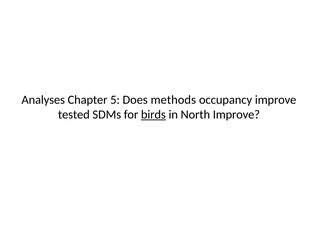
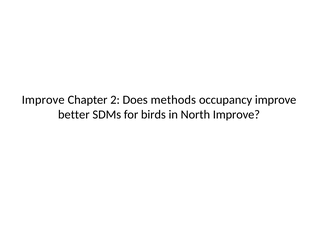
Analyses at (43, 100): Analyses -> Improve
5: 5 -> 2
tested: tested -> better
birds underline: present -> none
